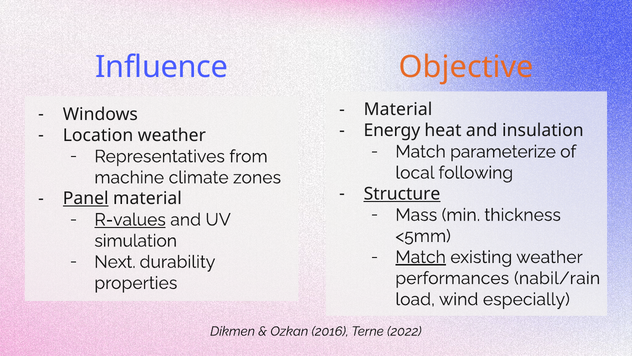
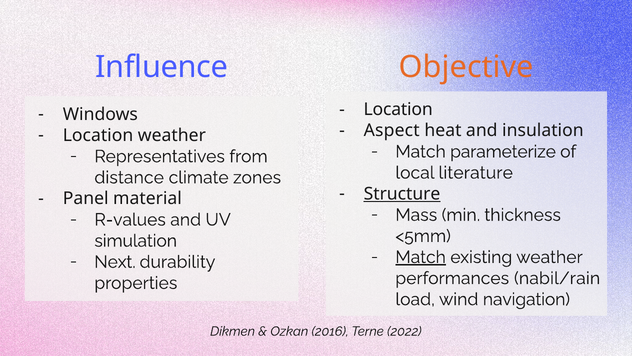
Material at (398, 109): Material -> Location
Energy: Energy -> Aspect
following: following -> literature
machine: machine -> distance
Panel underline: present -> none
R-values underline: present -> none
especially: especially -> navigation
